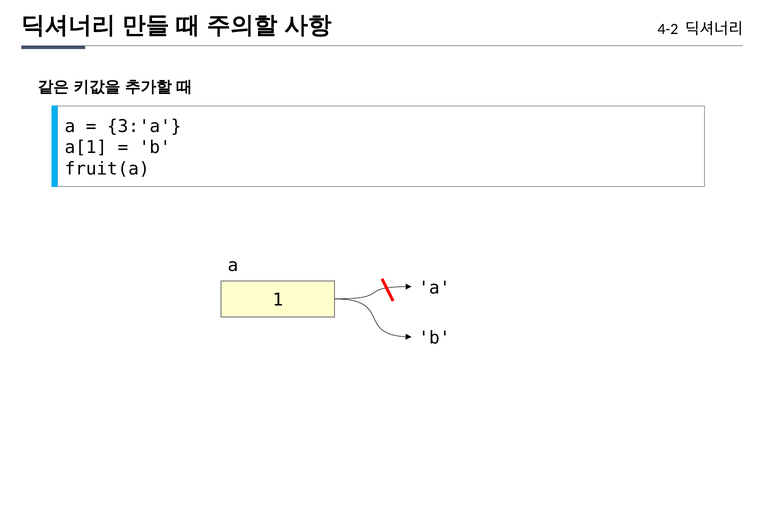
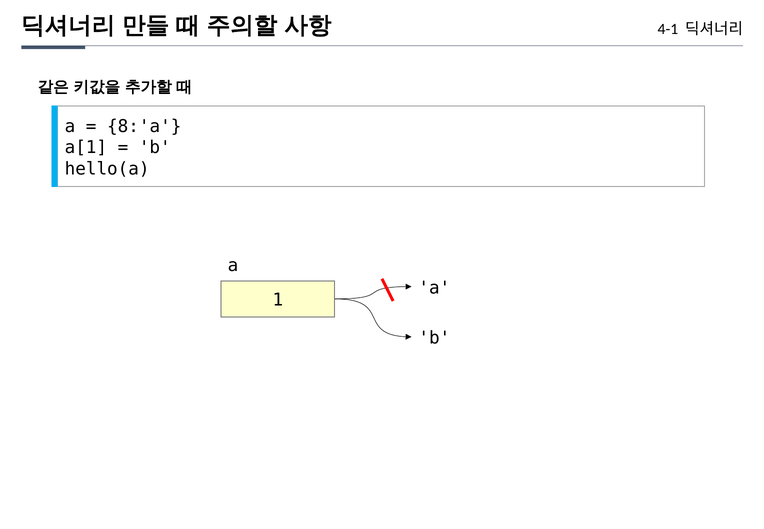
4-2: 4-2 -> 4-1
3:'a: 3:'a -> 8:'a
fruit(a: fruit(a -> hello(a
